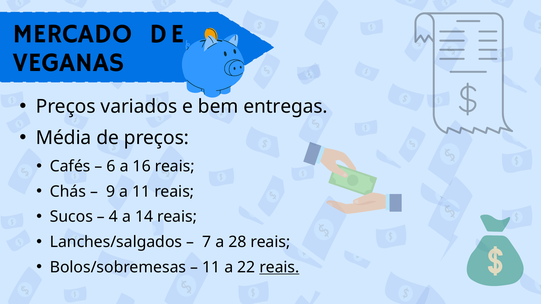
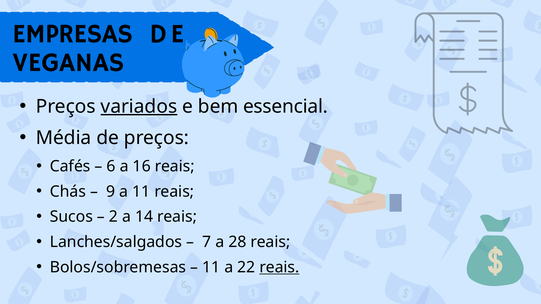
MERCADO: MERCADO -> EMPRESAS
variados underline: none -> present
entregas: entregas -> essencial
4: 4 -> 2
